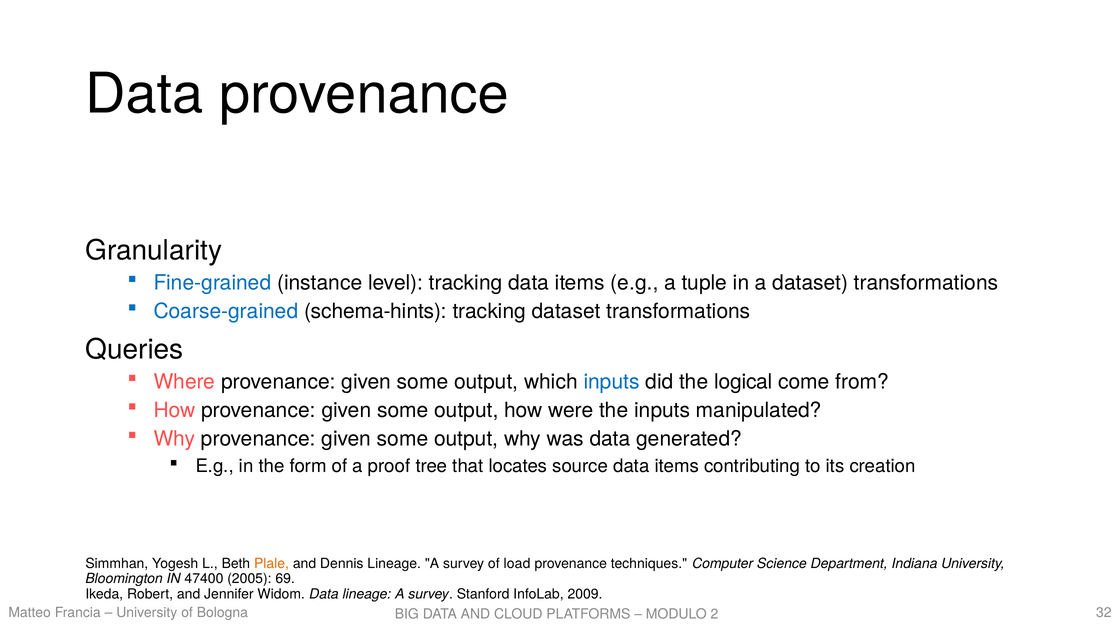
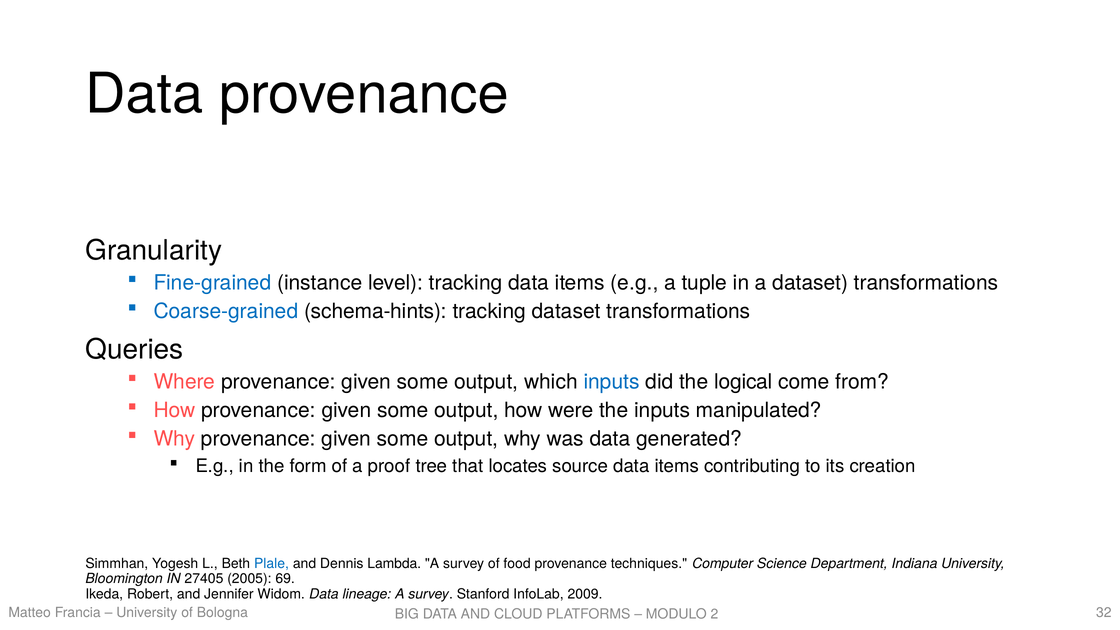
Plale colour: orange -> blue
Dennis Lineage: Lineage -> Lambda
load: load -> food
47400: 47400 -> 27405
